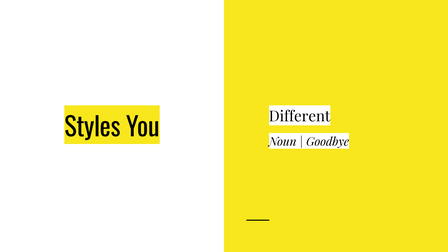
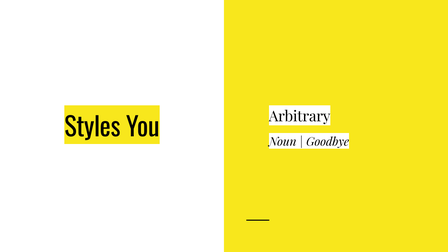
Different: Different -> Arbitrary
